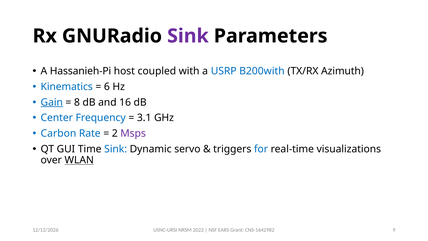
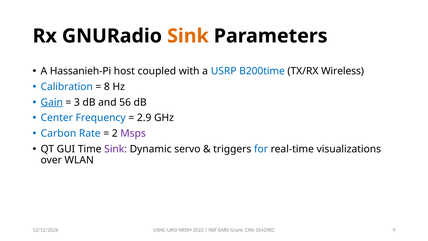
Sink at (188, 36) colour: purple -> orange
B200with: B200with -> B200time
Azimuth: Azimuth -> Wireless
Kinematics: Kinematics -> Calibration
6: 6 -> 8
8: 8 -> 3
16: 16 -> 56
3.1: 3.1 -> 2.9
Sink at (116, 149) colour: blue -> purple
WLAN underline: present -> none
